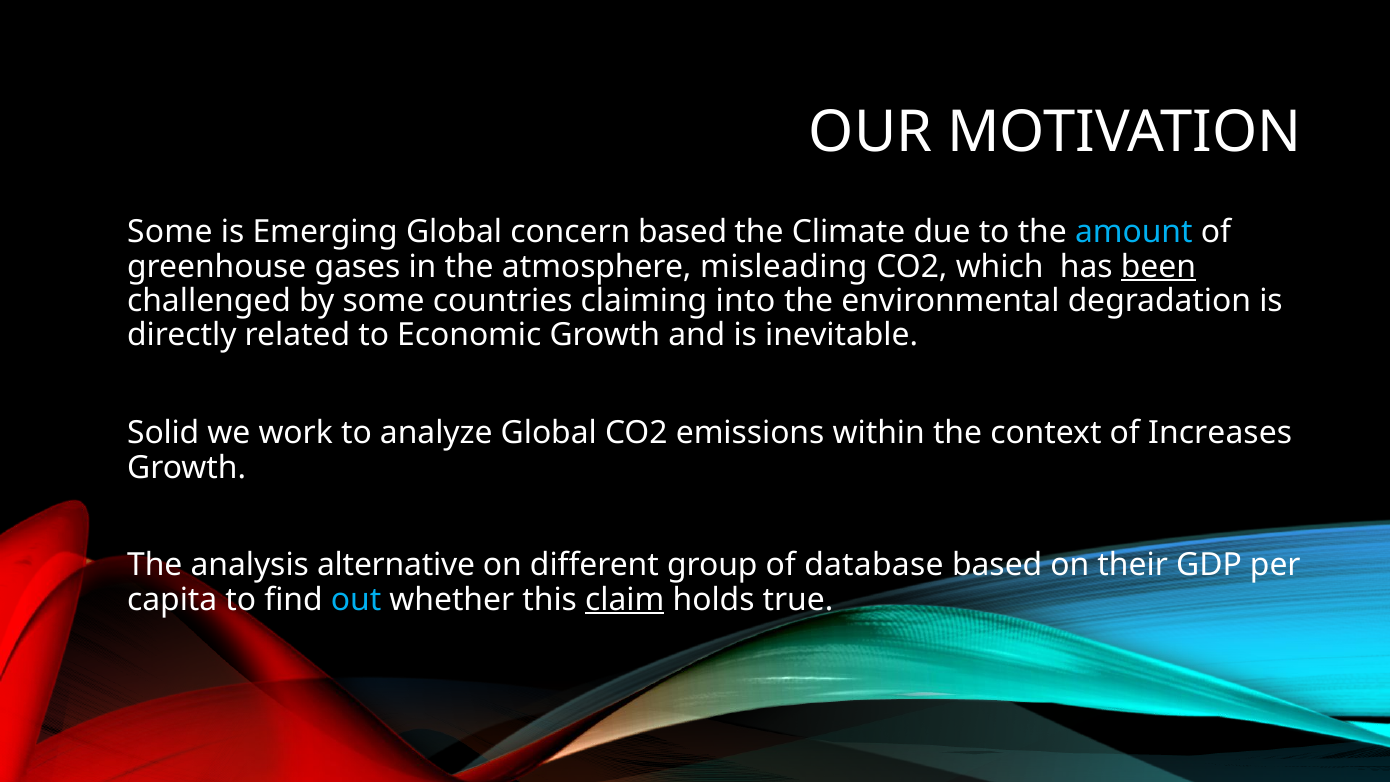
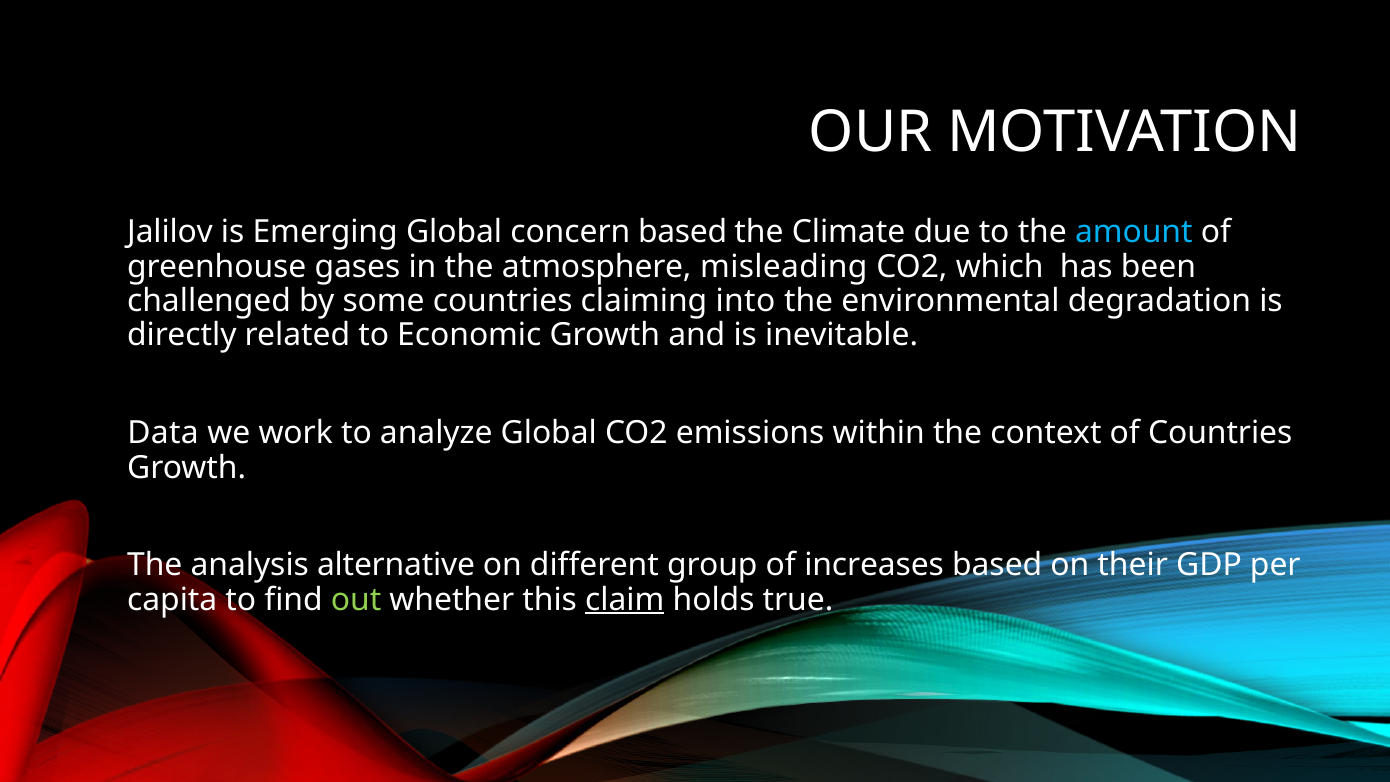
Some at (170, 232): Some -> Jalilov
been underline: present -> none
Solid: Solid -> Data
of Increases: Increases -> Countries
database: database -> increases
out colour: light blue -> light green
